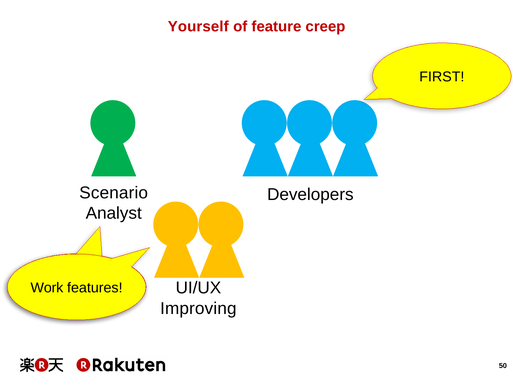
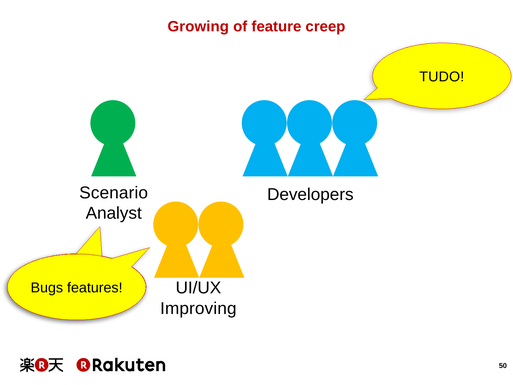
Yourself: Yourself -> Growing
FIRST: FIRST -> TUDO
Work: Work -> Bugs
